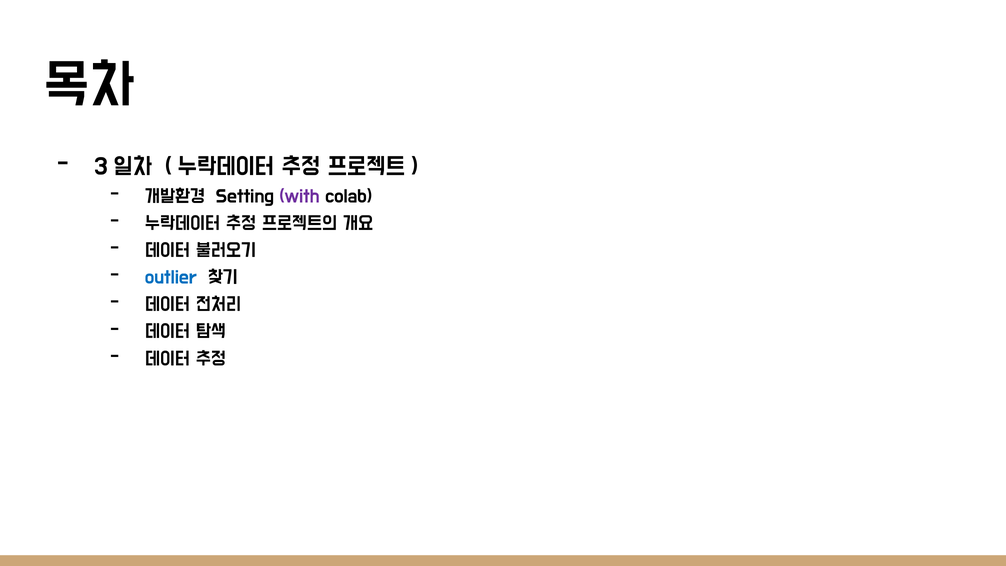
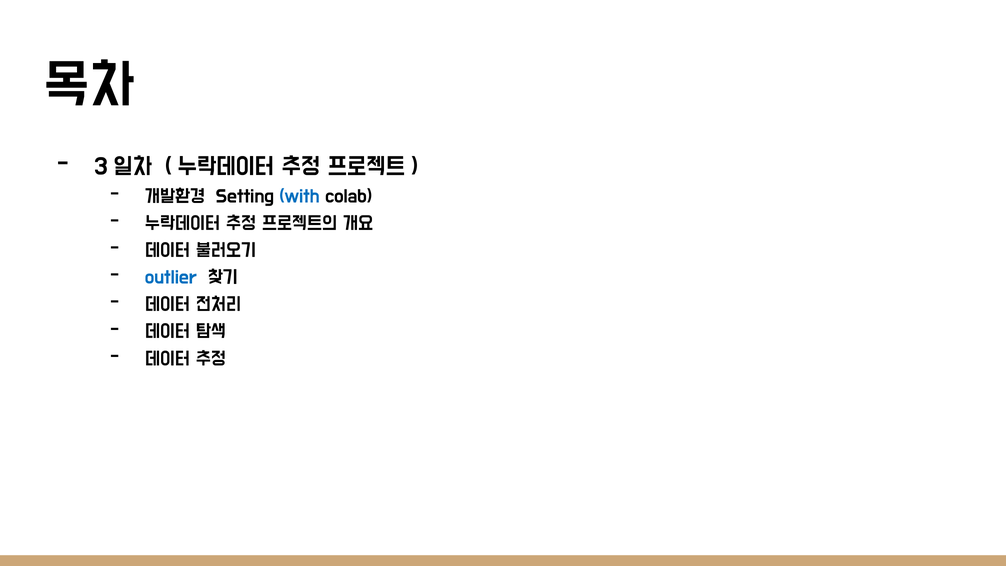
with colour: purple -> blue
